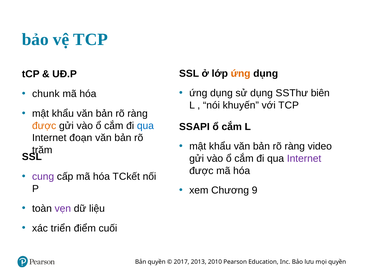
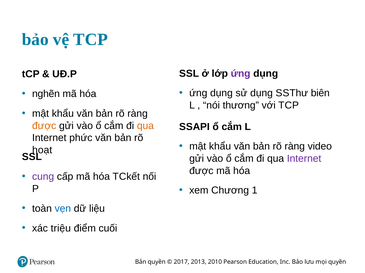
ứng at (241, 74) colour: orange -> purple
chunk: chunk -> nghẽn
khuyến: khuyến -> thương
qua at (145, 126) colour: blue -> orange
đoạn: đoạn -> phức
trăm: trăm -> hoạt
9: 9 -> 1
vẹn colour: purple -> blue
triển: triển -> triệu
